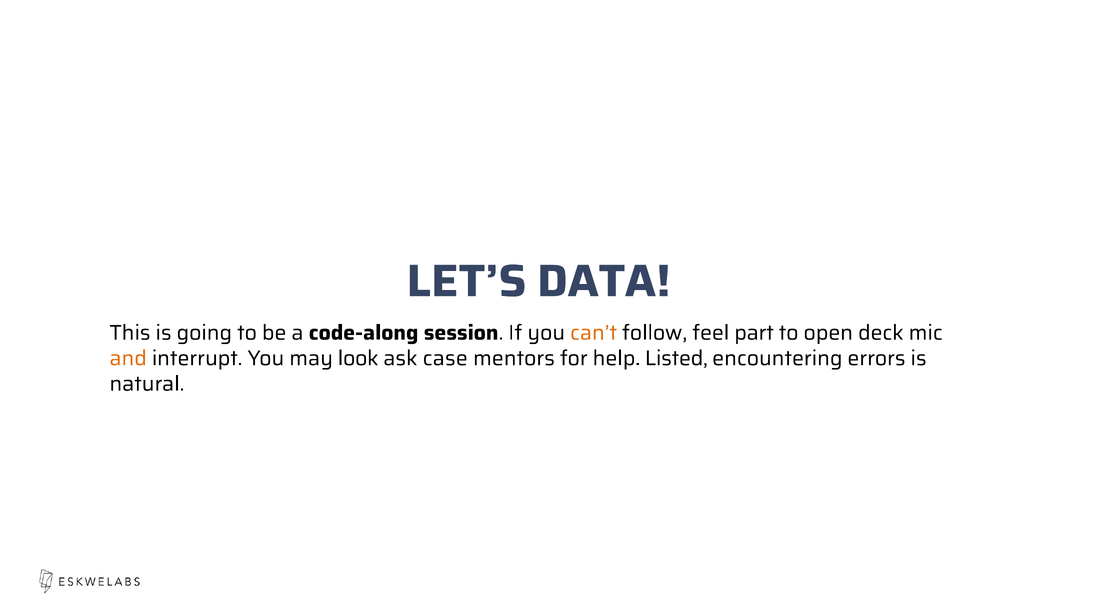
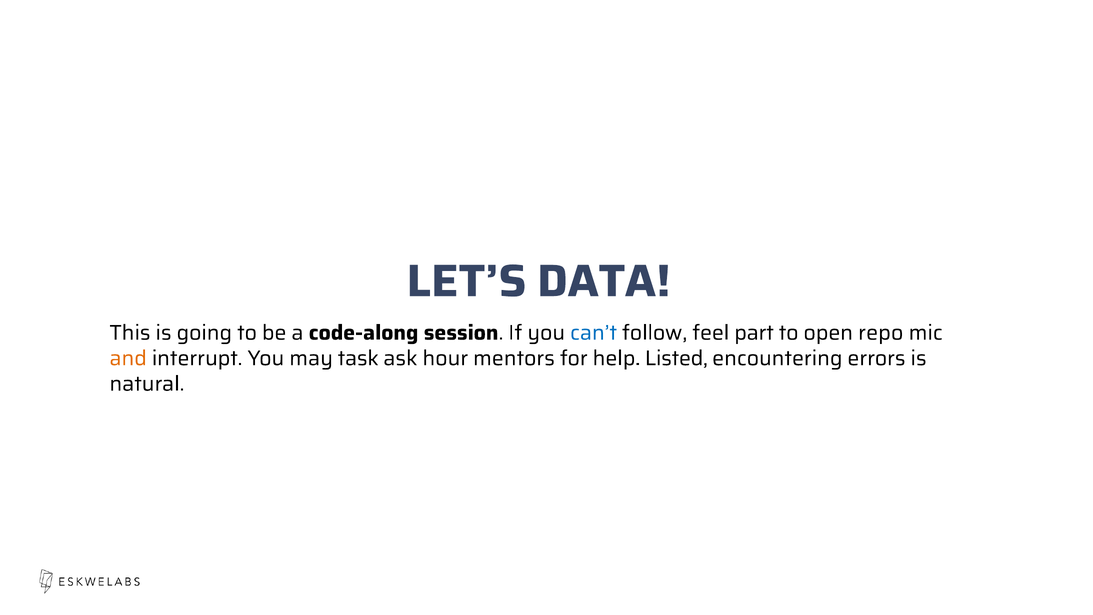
can’t colour: orange -> blue
deck: deck -> repo
look: look -> task
case: case -> hour
